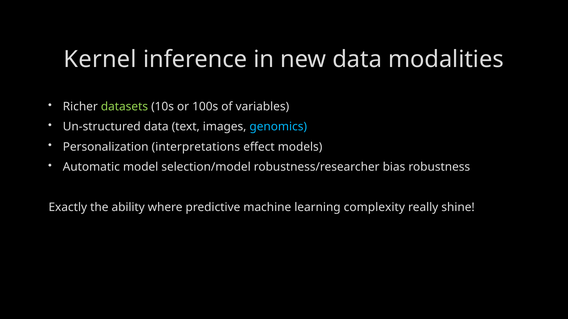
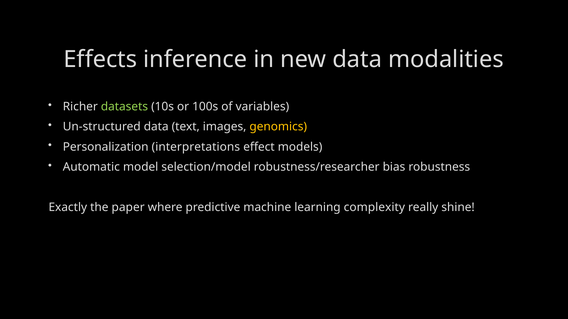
Kernel: Kernel -> Effects
genomics colour: light blue -> yellow
ability: ability -> paper
